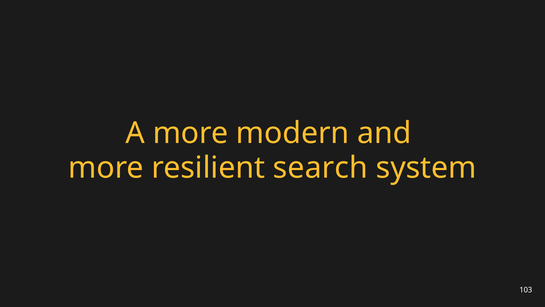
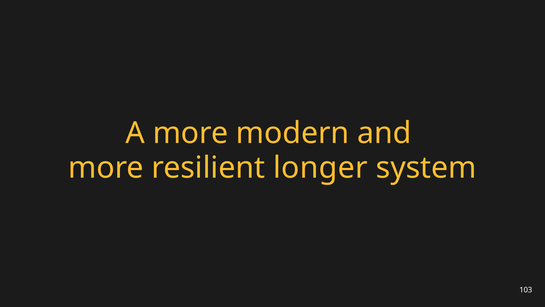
search: search -> longer
